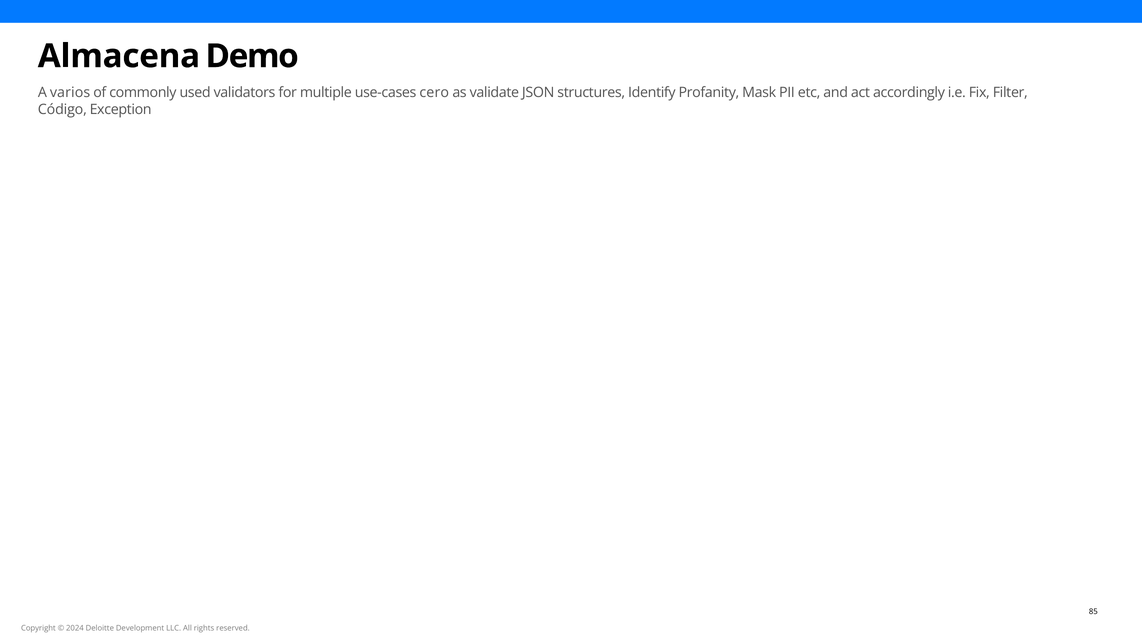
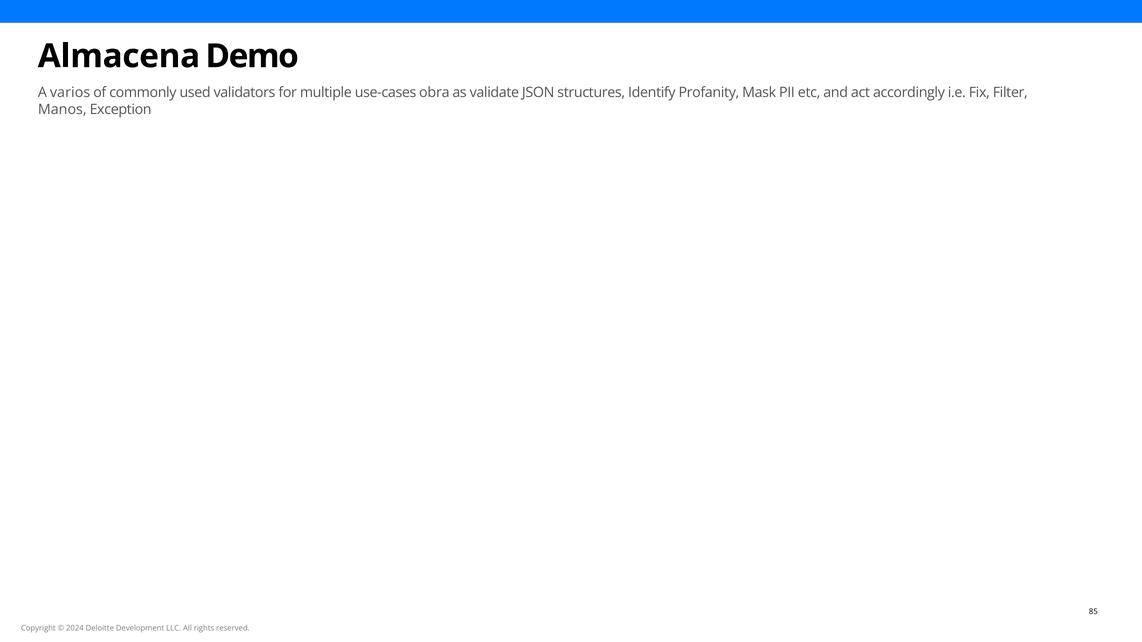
cero: cero -> obra
Código: Código -> Manos
